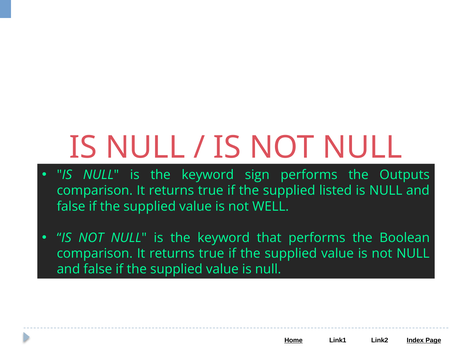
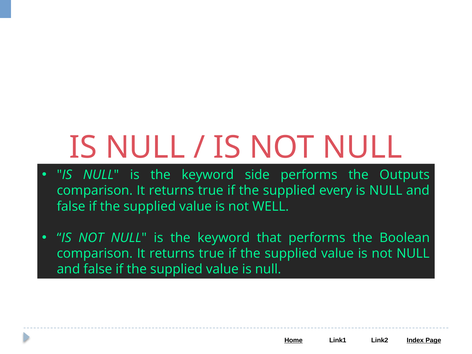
sign: sign -> side
listed: listed -> every
